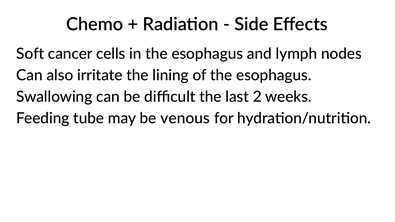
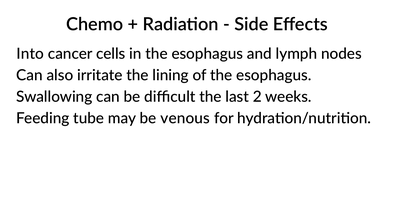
Soft: Soft -> Into
